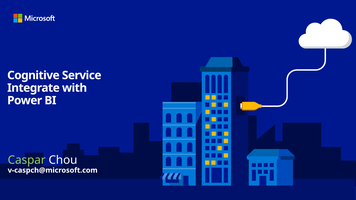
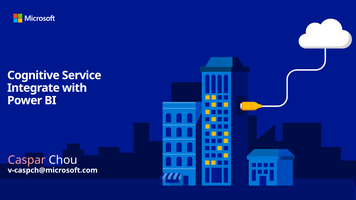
Caspar colour: light green -> pink
